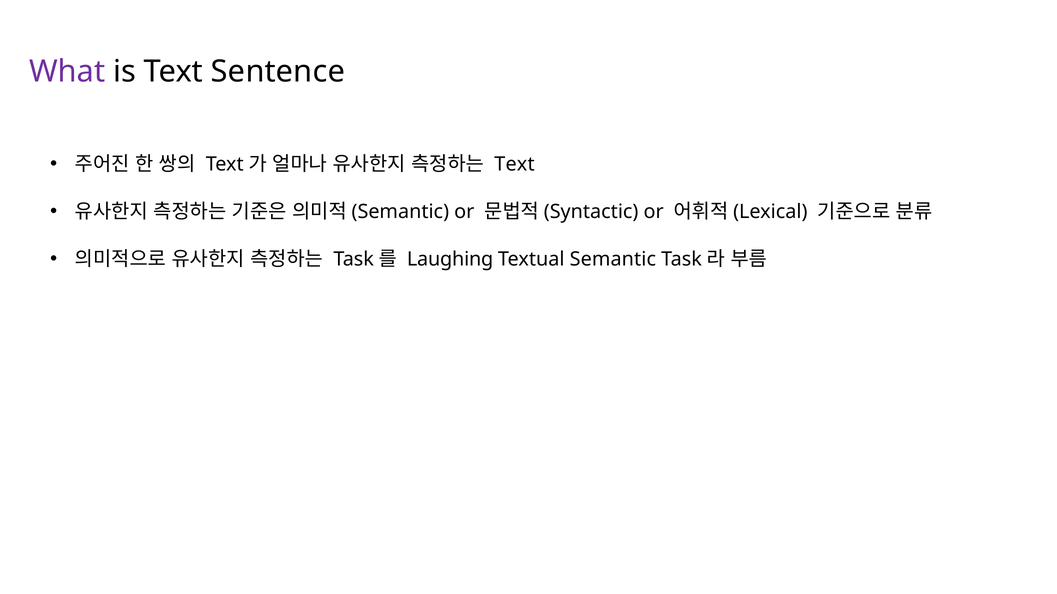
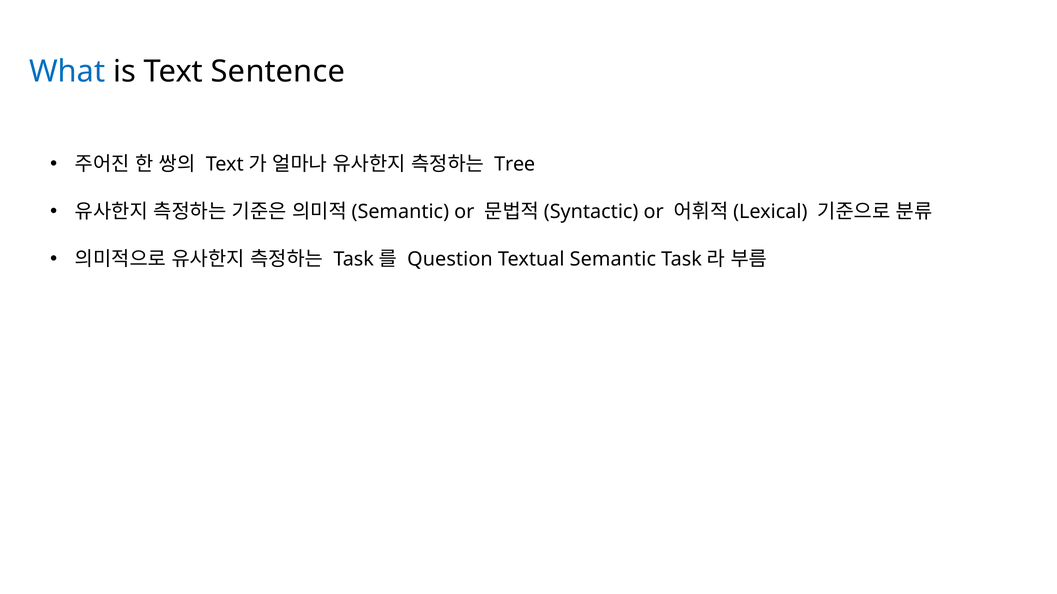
What colour: purple -> blue
Text at (514, 164): Text -> Tree
Laughing: Laughing -> Question
